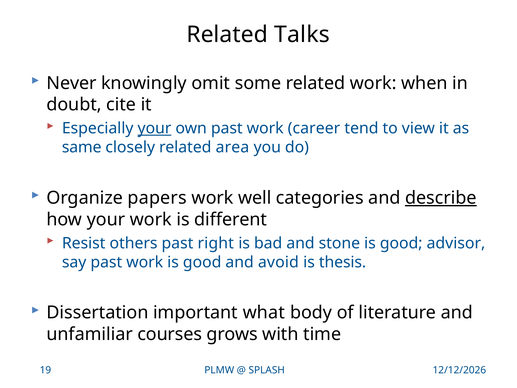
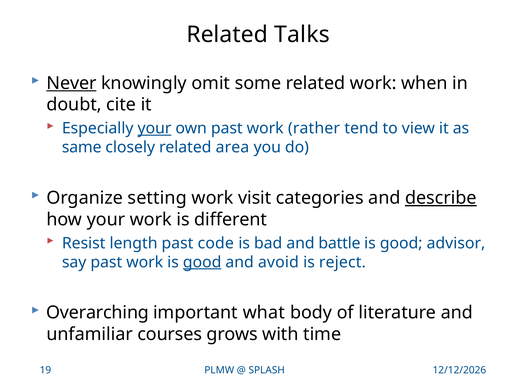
Never underline: none -> present
career: career -> rather
papers: papers -> setting
well: well -> visit
others: others -> length
right: right -> code
stone: stone -> battle
good at (202, 262) underline: none -> present
thesis: thesis -> reject
Dissertation: Dissertation -> Overarching
